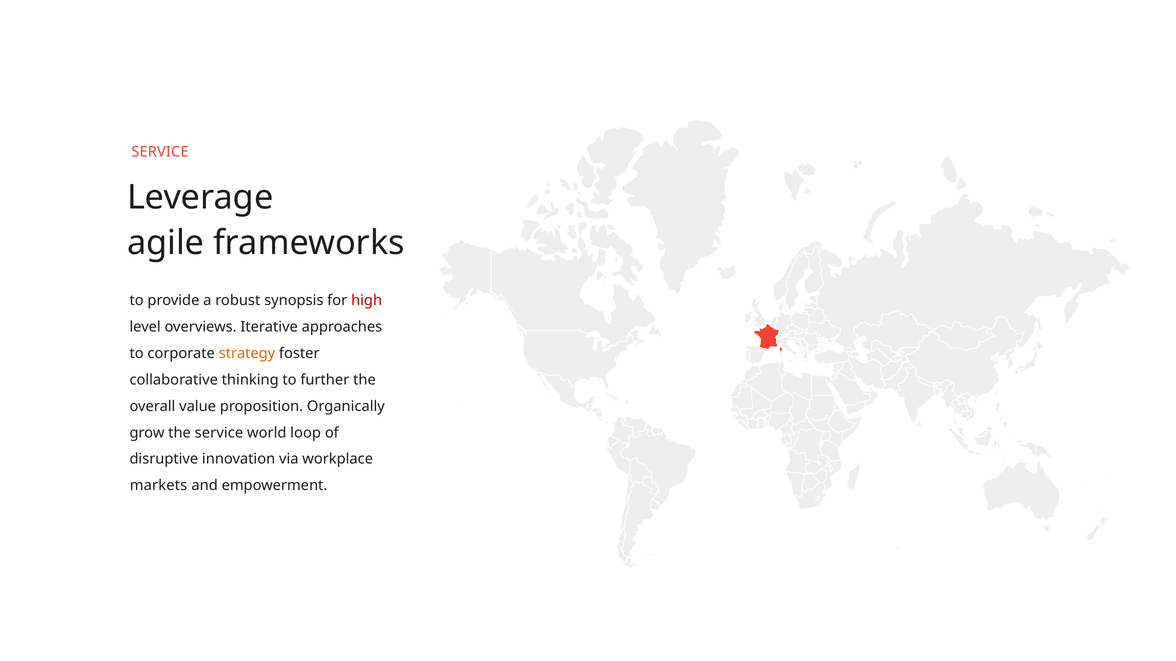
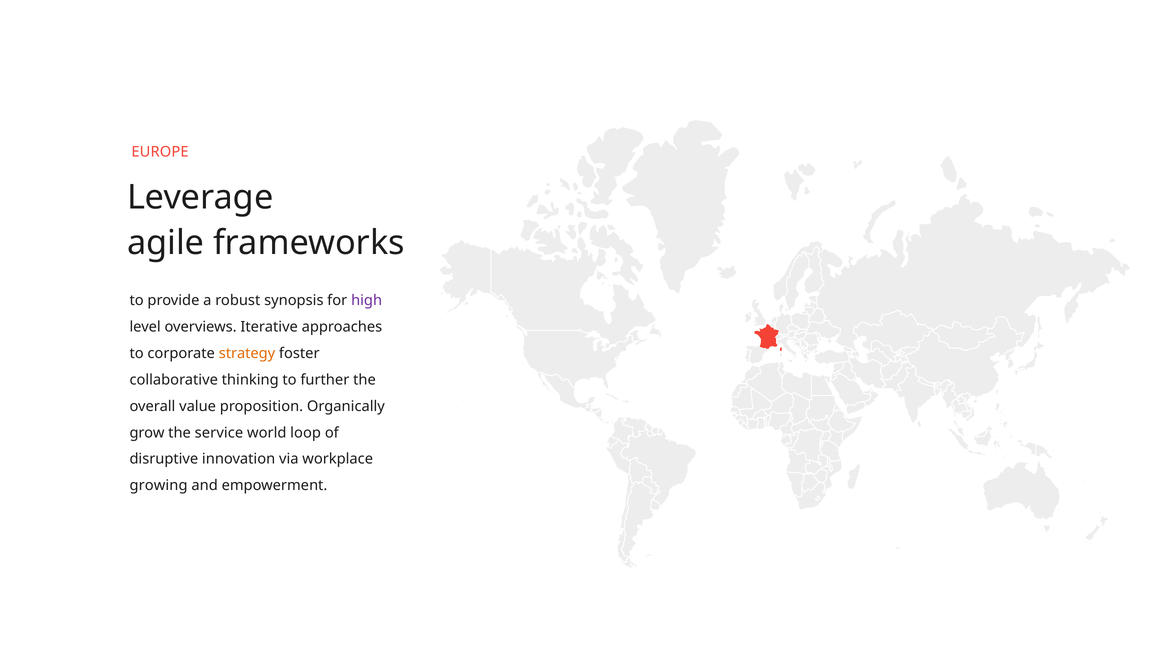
SERVICE at (160, 152): SERVICE -> EUROPE
high colour: red -> purple
markets: markets -> growing
